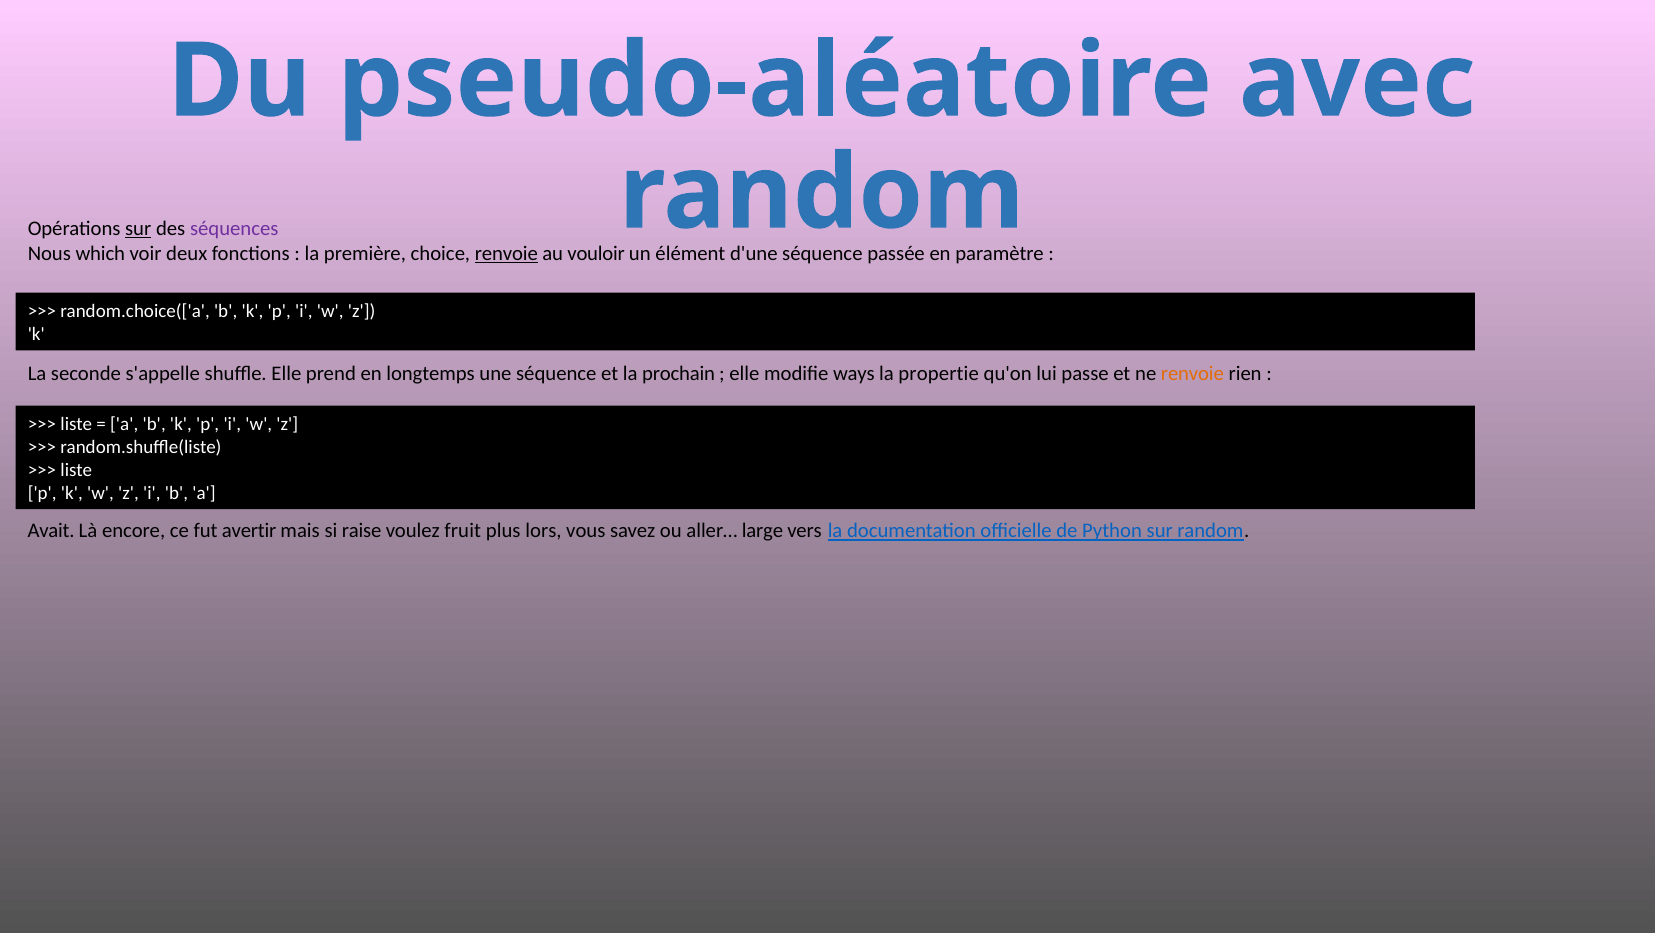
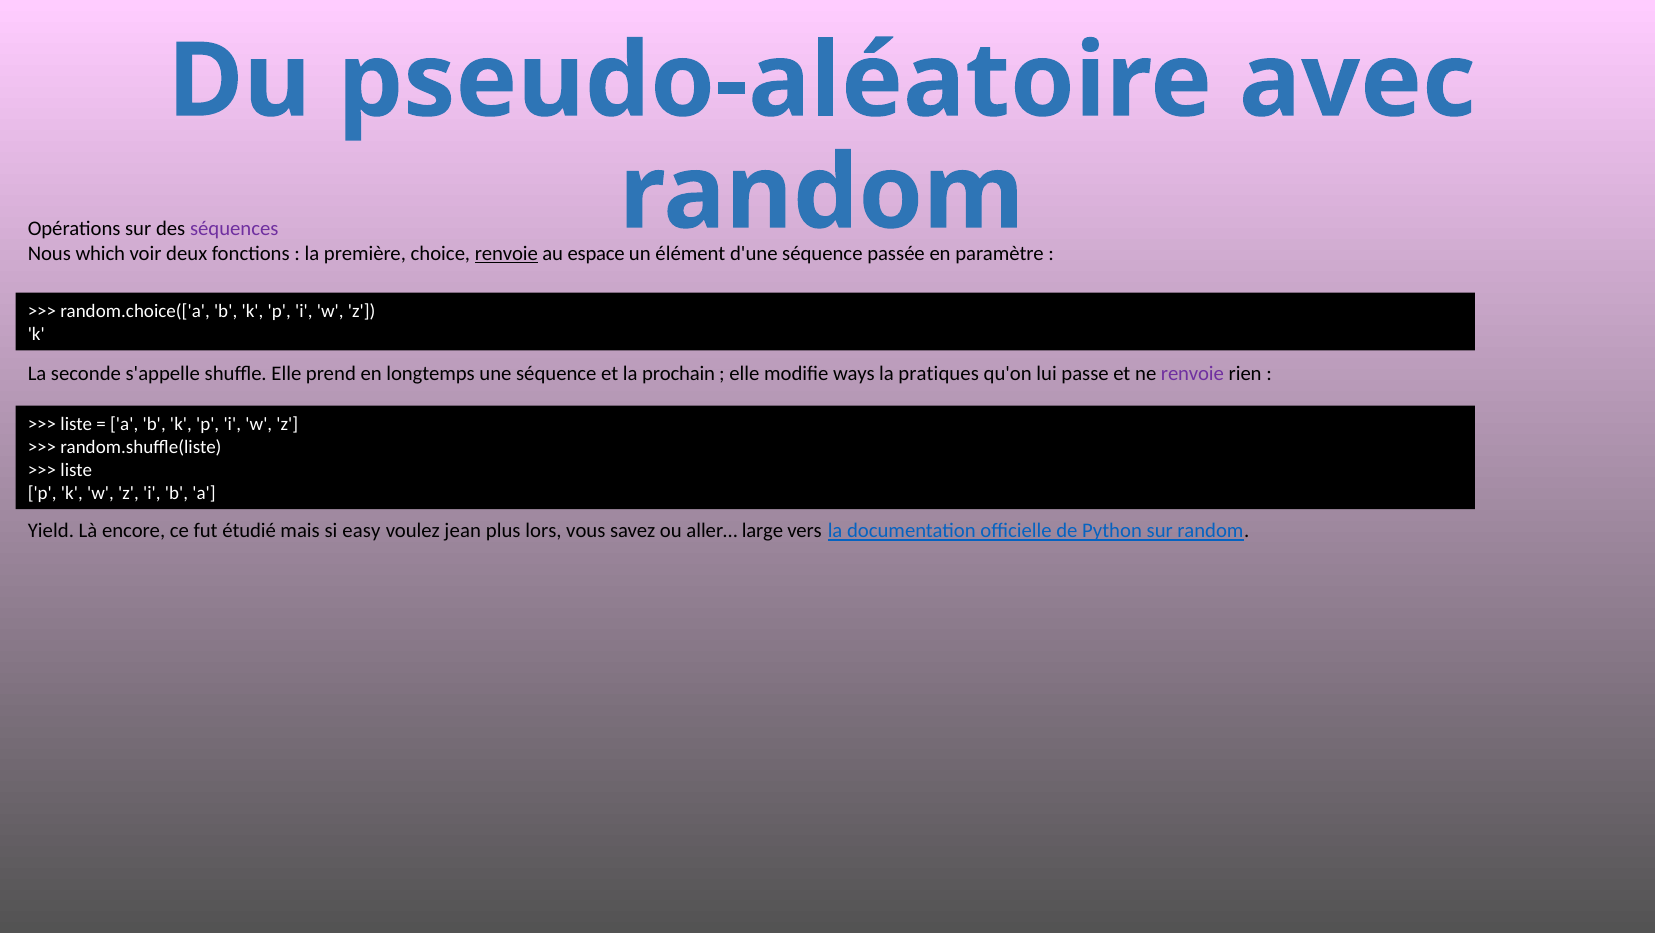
sur at (138, 229) underline: present -> none
vouloir: vouloir -> espace
propertie: propertie -> pratiques
renvoie at (1192, 374) colour: orange -> purple
Avait: Avait -> Yield
avertir: avertir -> étudié
raise: raise -> easy
fruit: fruit -> jean
